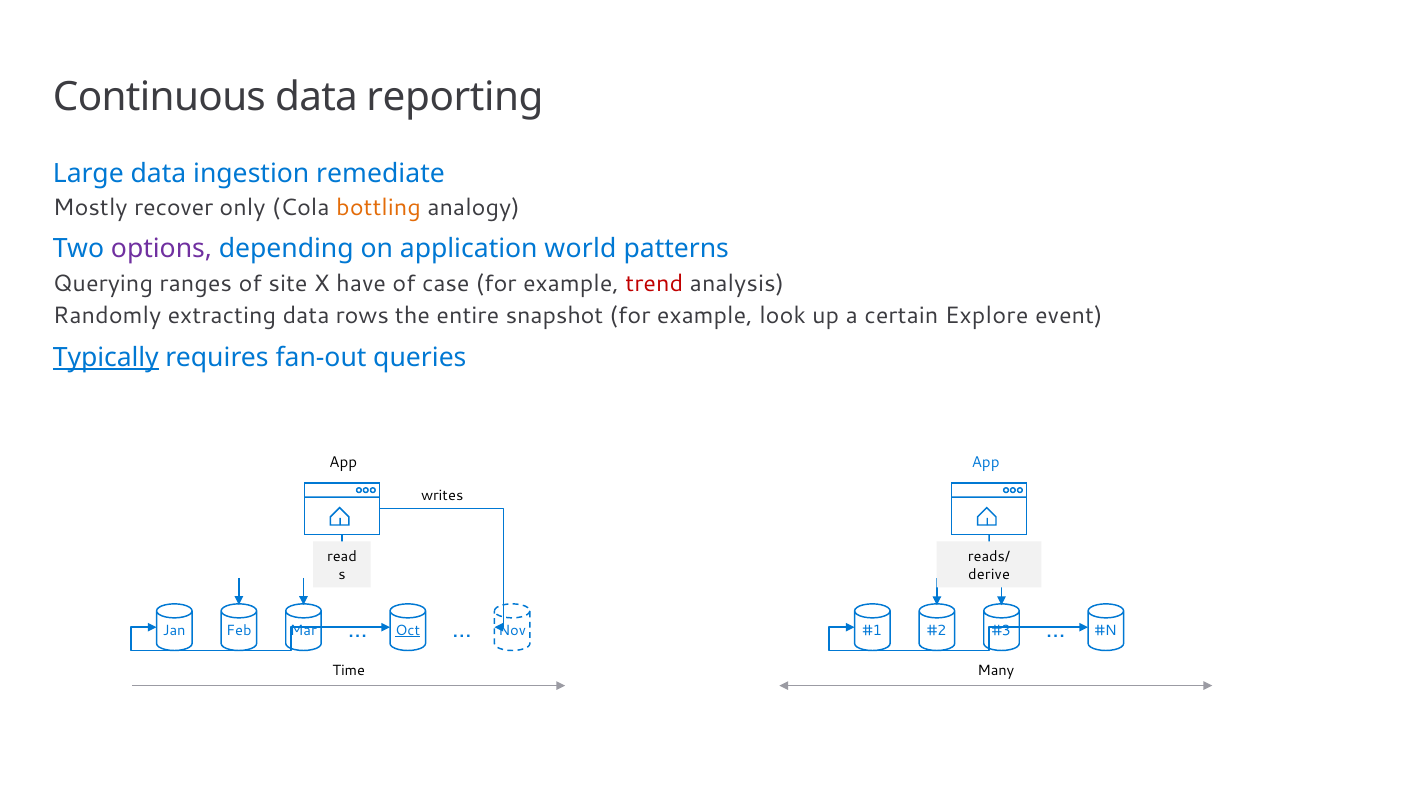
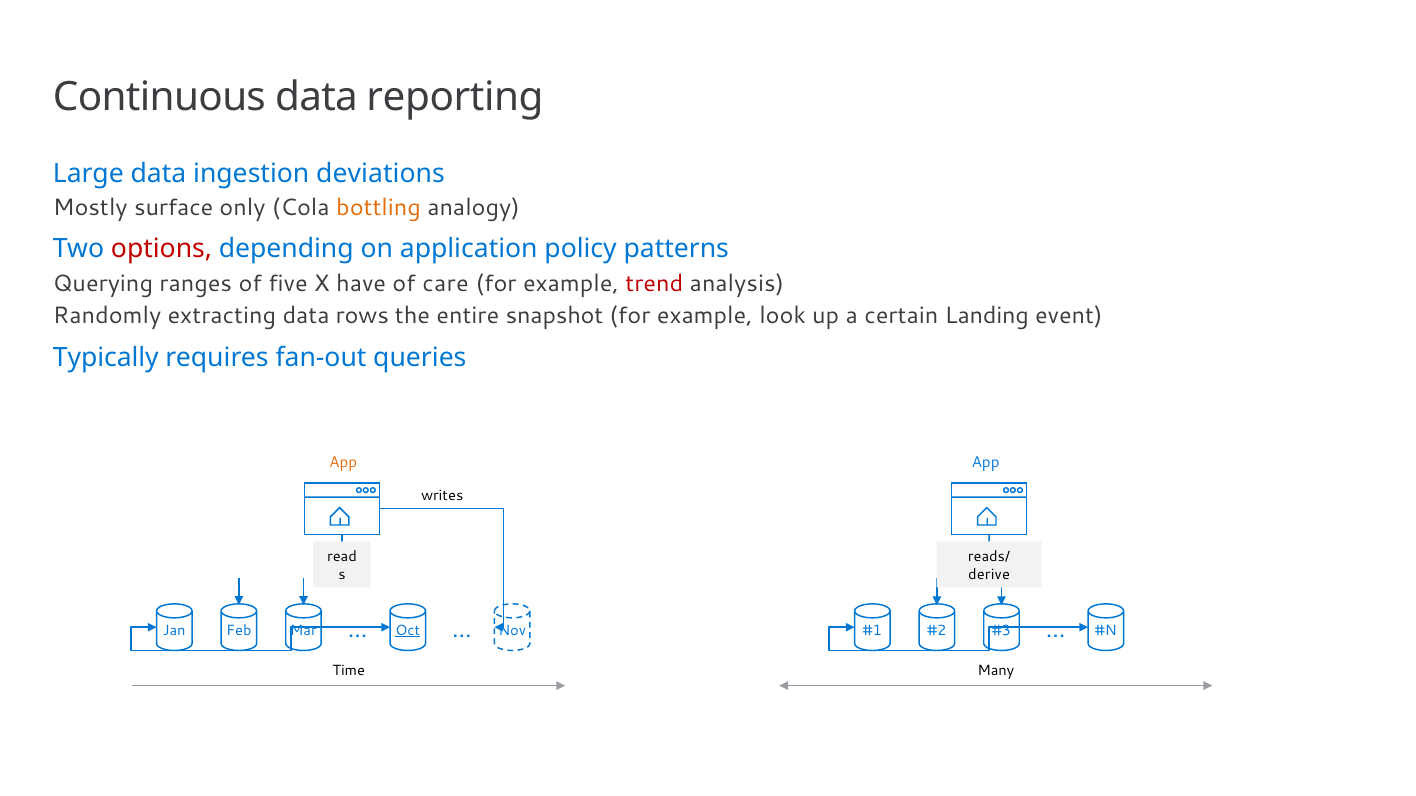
remediate: remediate -> deviations
recover: recover -> surface
options colour: purple -> red
world: world -> policy
site: site -> five
case: case -> care
Explore: Explore -> Landing
Typically underline: present -> none
App at (343, 463) colour: black -> orange
